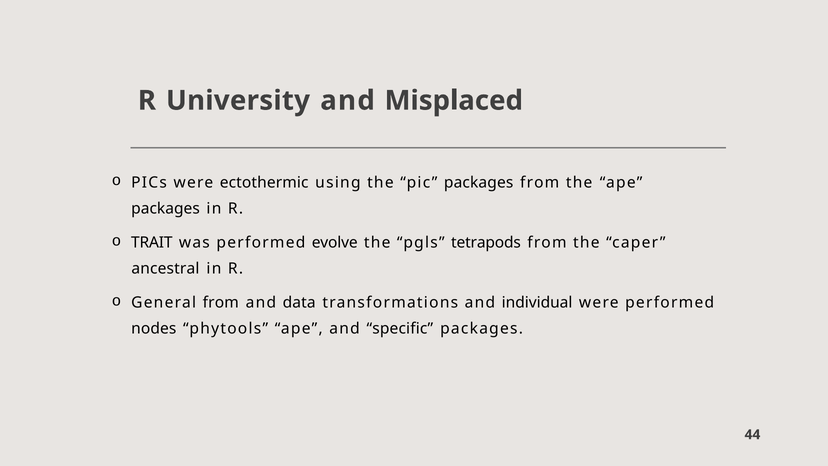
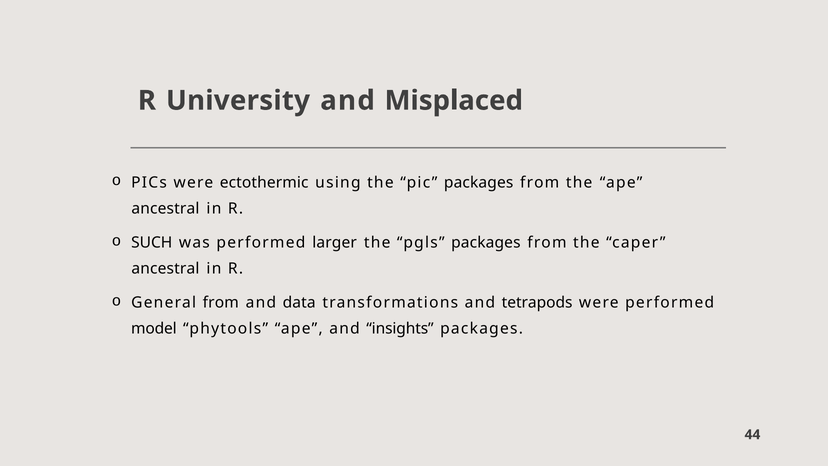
packages at (166, 208): packages -> ancestral
TRAIT: TRAIT -> SUCH
evolve: evolve -> larger
pgls tetrapods: tetrapods -> packages
individual: individual -> tetrapods
nodes: nodes -> model
specific: specific -> insights
